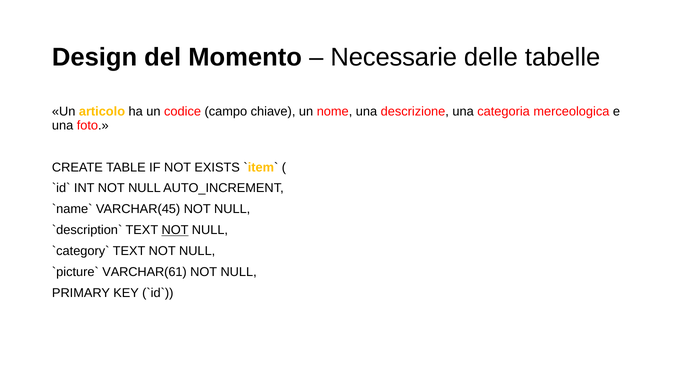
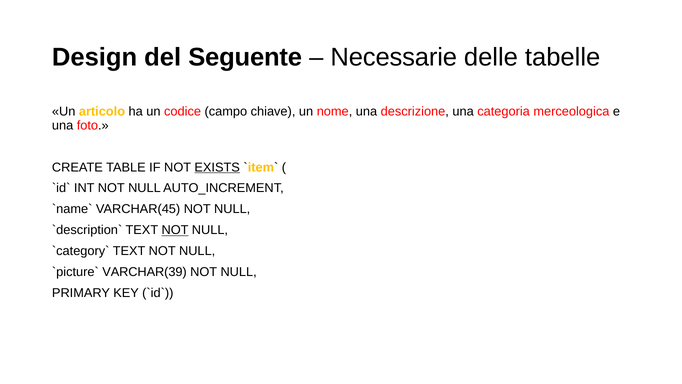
Momento: Momento -> Seguente
EXISTS underline: none -> present
VARCHAR(61: VARCHAR(61 -> VARCHAR(39
